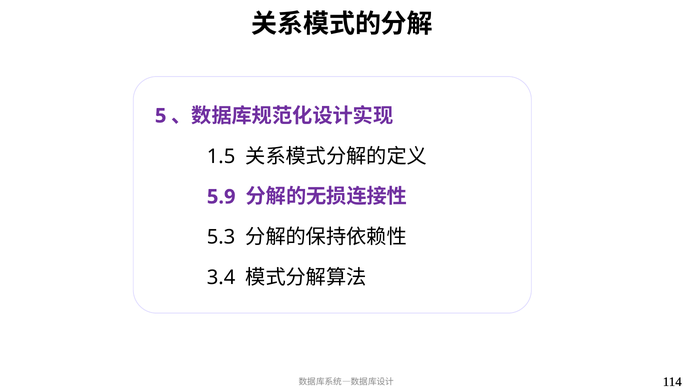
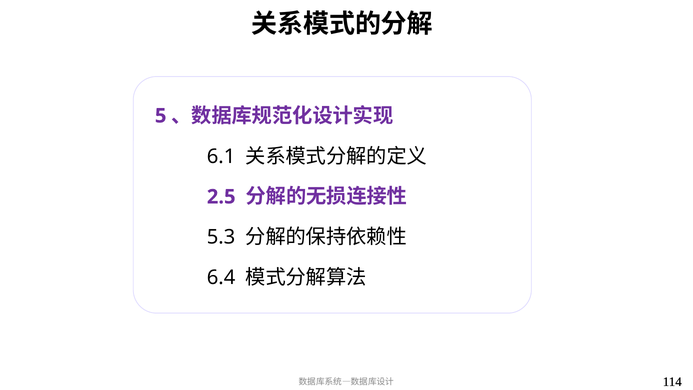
1.5: 1.5 -> 6.1
5.9: 5.9 -> 2.5
3.4: 3.4 -> 6.4
